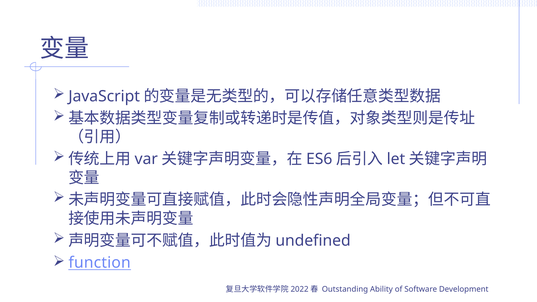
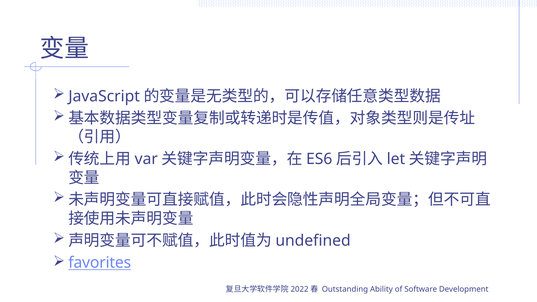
function: function -> favorites
